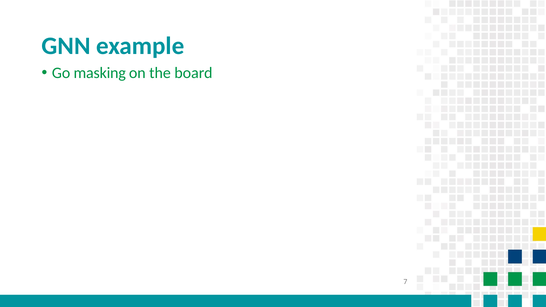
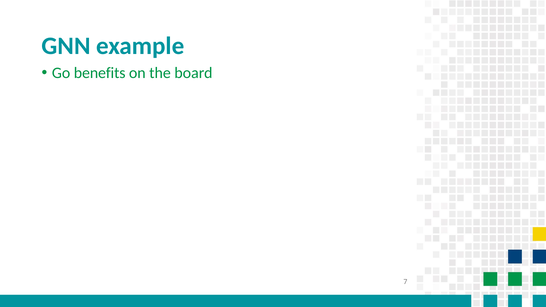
masking: masking -> benefits
